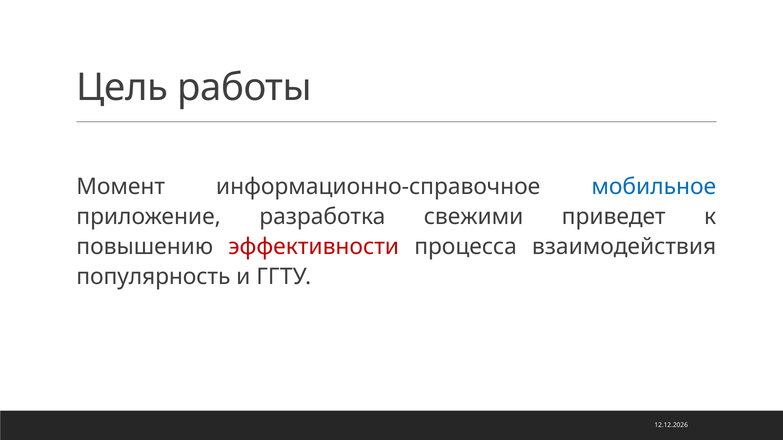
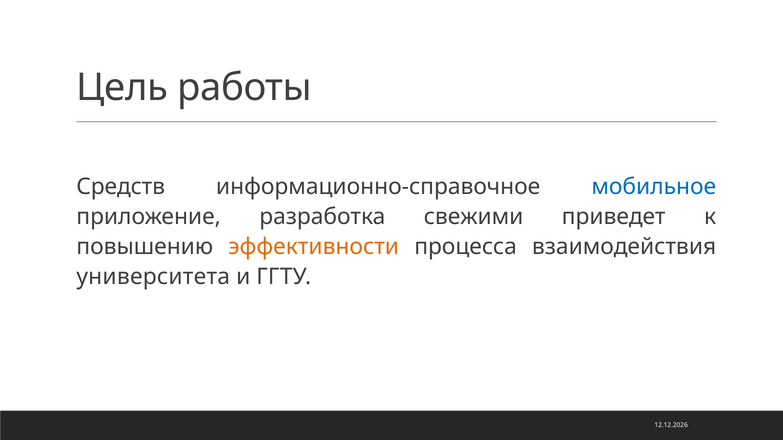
Момент: Момент -> Средств
эффективности colour: red -> orange
популярность: популярность -> университета
